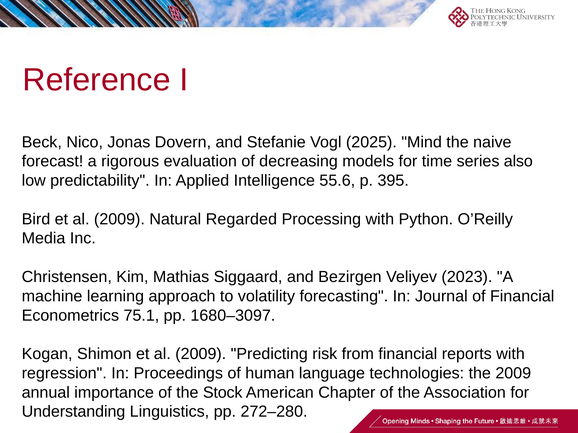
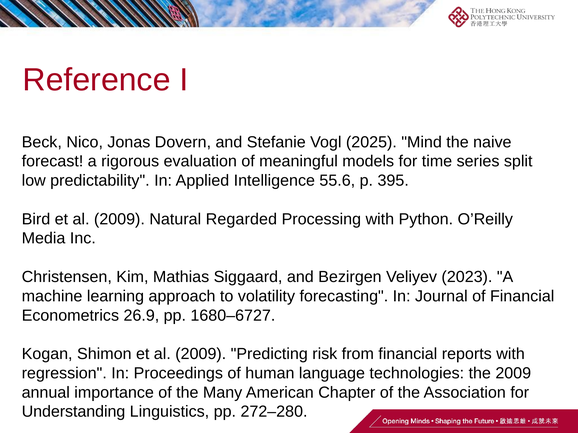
decreasing: decreasing -> meaningful
also: also -> split
75.1: 75.1 -> 26.9
1680–3097: 1680–3097 -> 1680–6727
Stock: Stock -> Many
